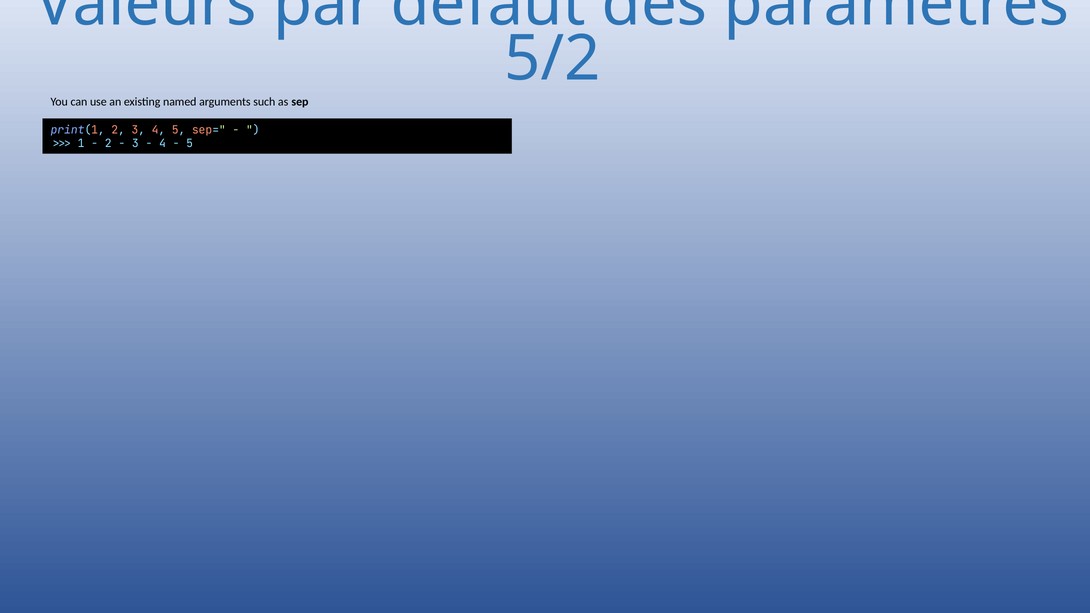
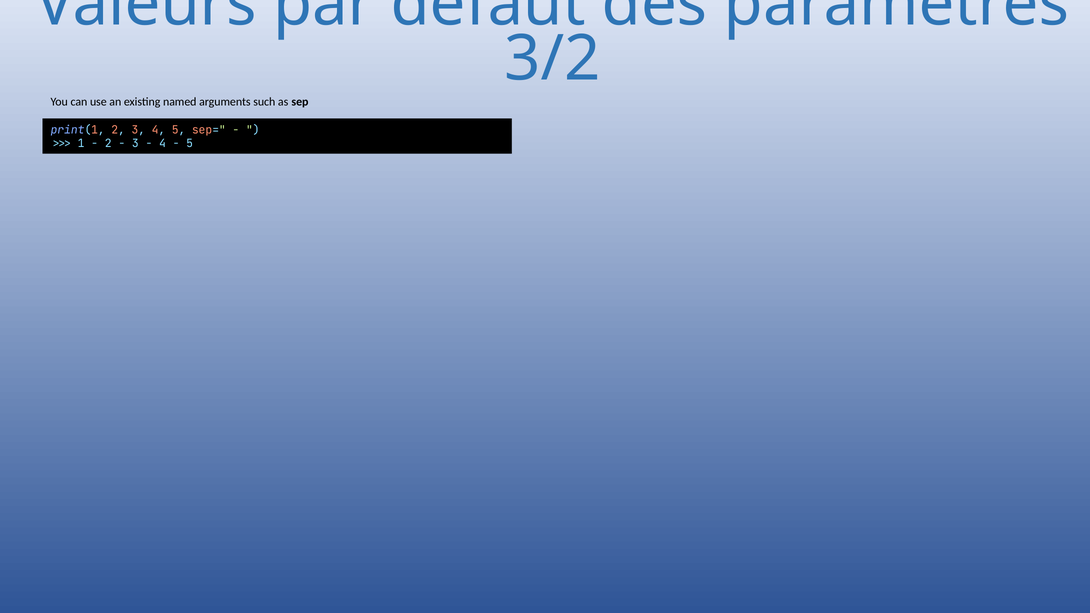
5/2: 5/2 -> 3/2
